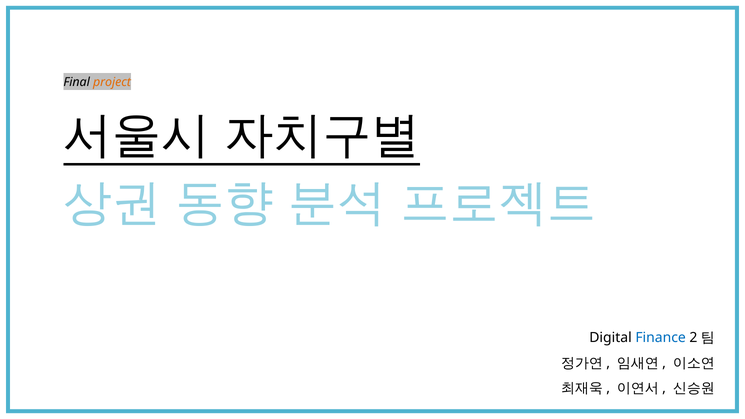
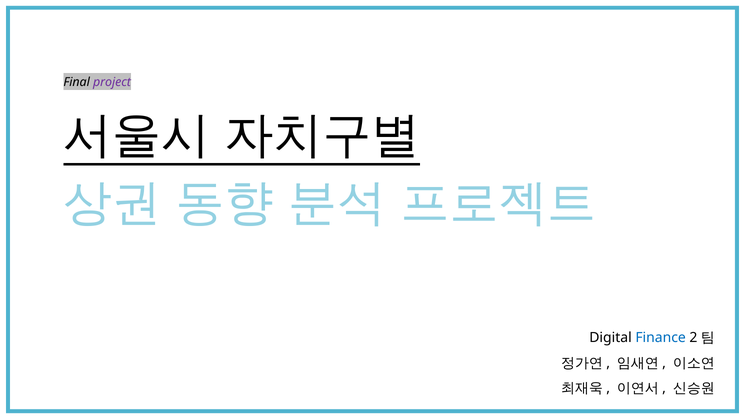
project colour: orange -> purple
